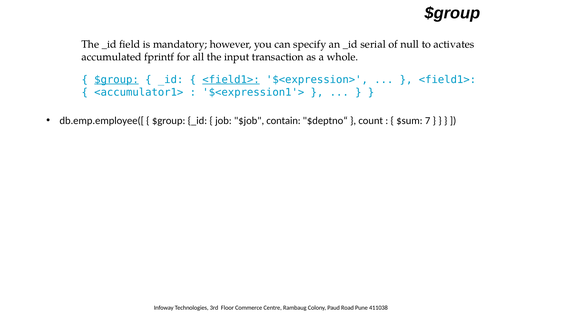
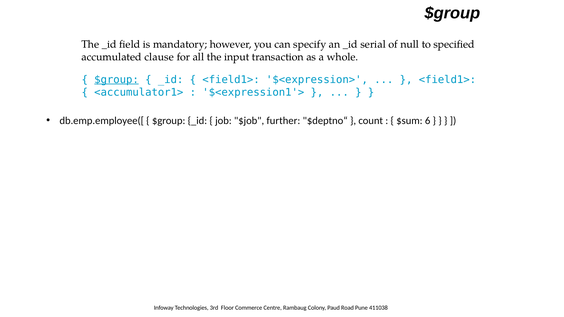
activates: activates -> specified
fprintf: fprintf -> clause
<field1> at (231, 80) underline: present -> none
contain: contain -> further
7: 7 -> 6
